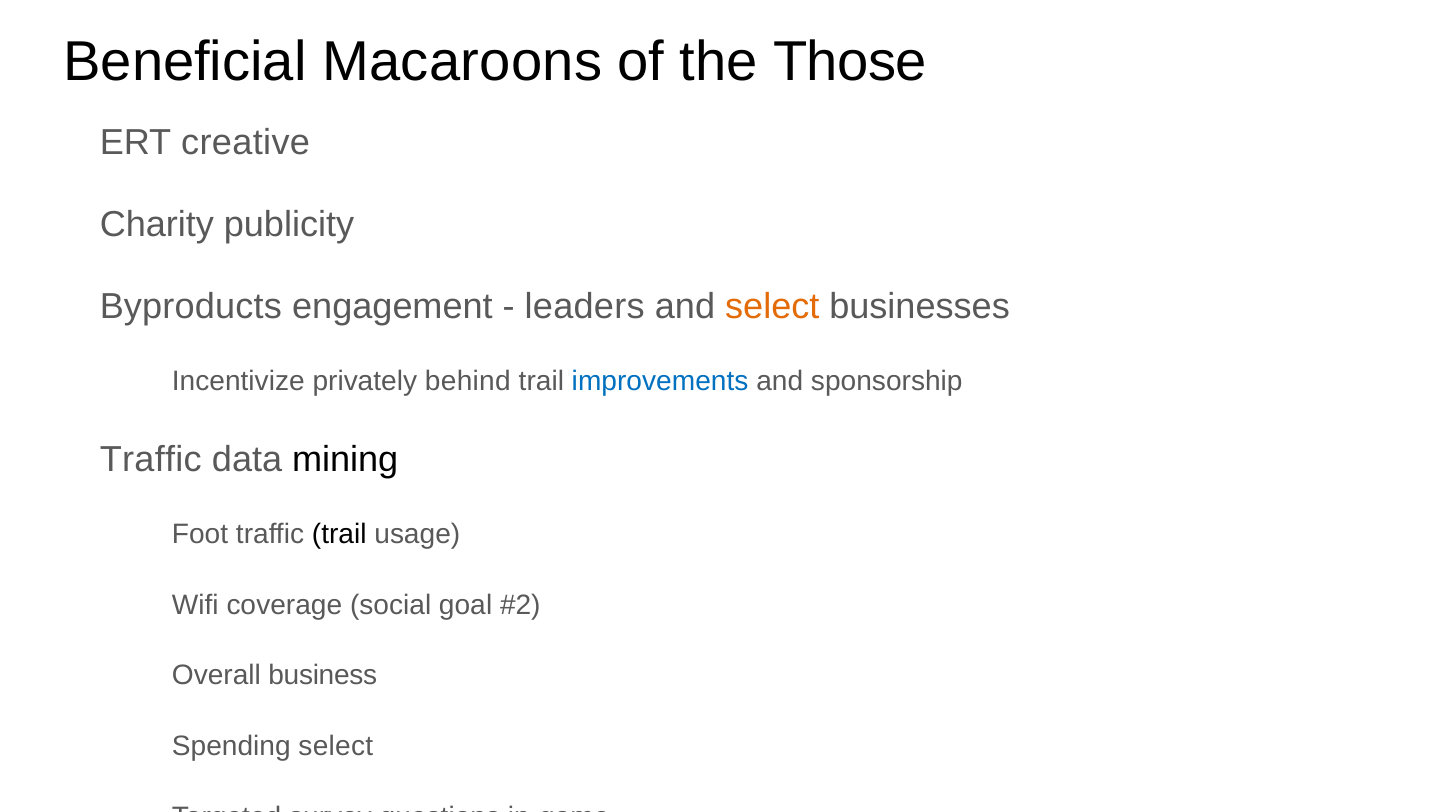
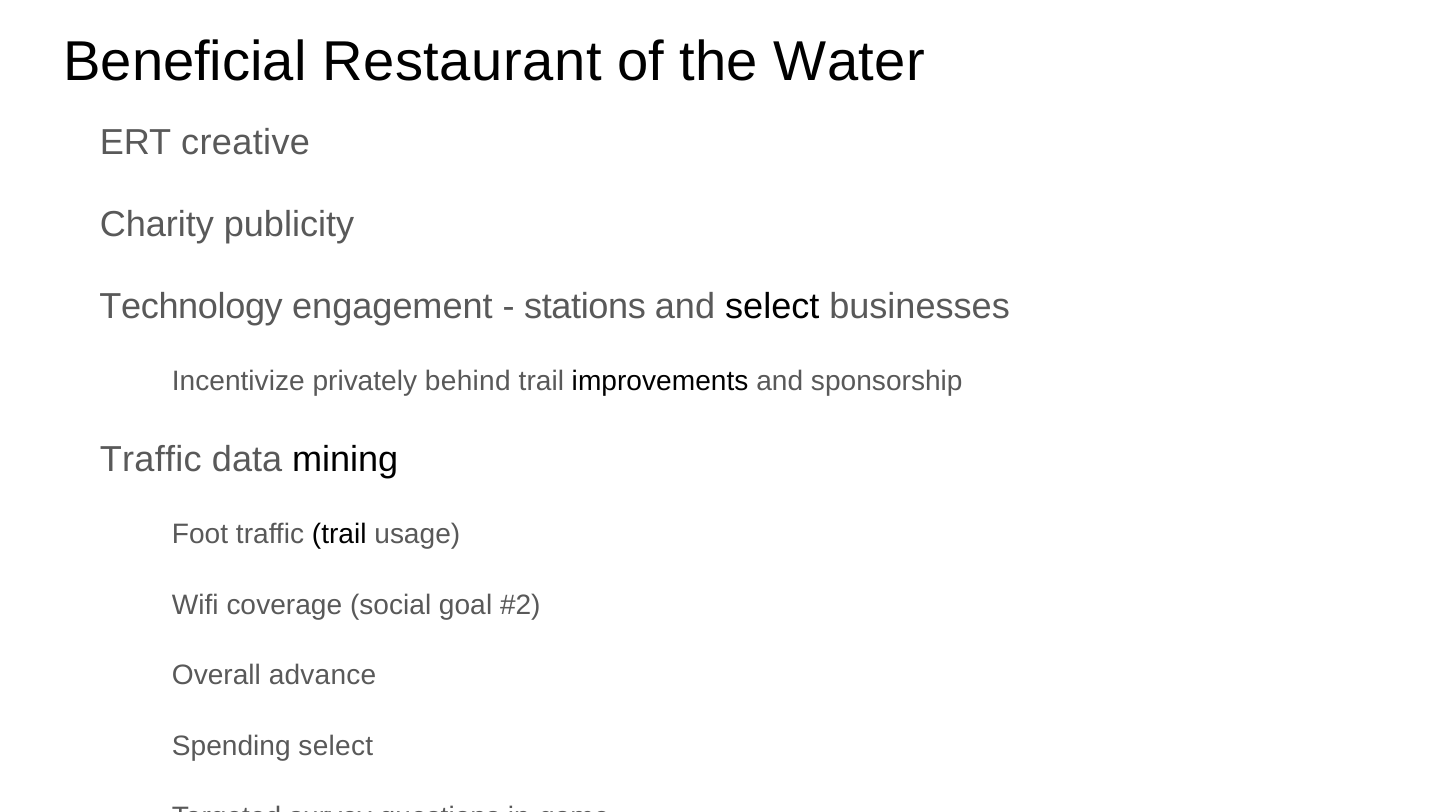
Macaroons: Macaroons -> Restaurant
Those: Those -> Water
Byproducts: Byproducts -> Technology
leaders: leaders -> stations
select at (772, 307) colour: orange -> black
improvements colour: blue -> black
Overall business: business -> advance
